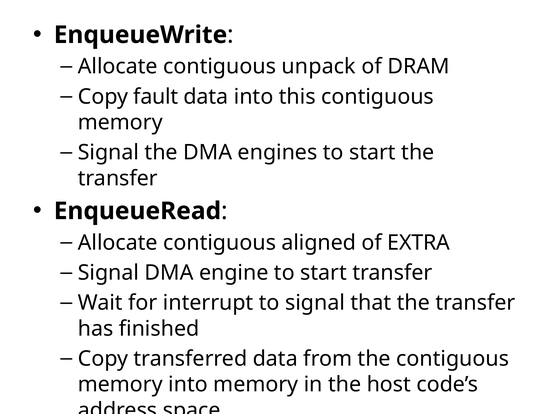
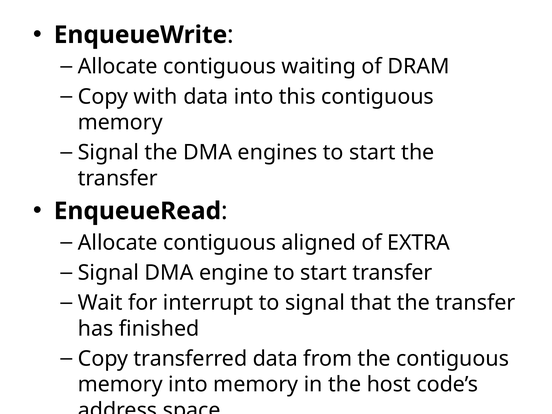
unpack: unpack -> waiting
fault: fault -> with
